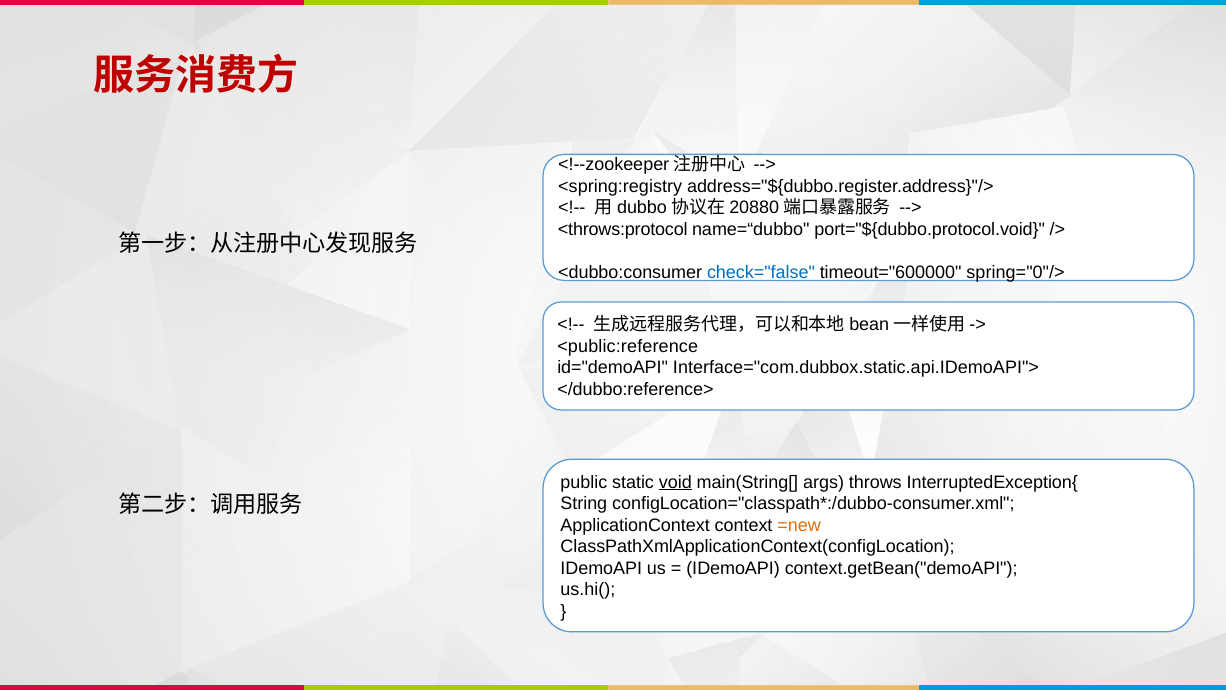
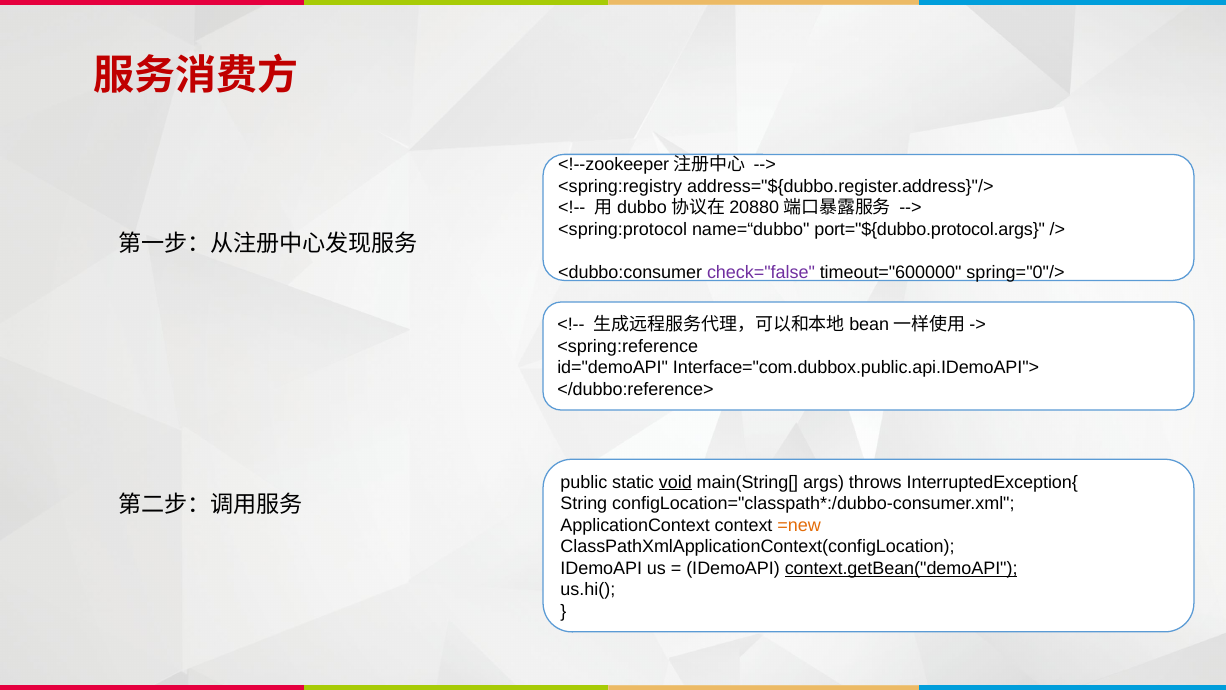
<throws:protocol: <throws:protocol -> <spring:protocol
port="${dubbo.protocol.void: port="${dubbo.protocol.void -> port="${dubbo.protocol.args
check="false colour: blue -> purple
<public:reference: <public:reference -> <spring:reference
Interface="com.dubbox.static.api.IDemoAPI">: Interface="com.dubbox.static.api.IDemoAPI"> -> Interface="com.dubbox.public.api.IDemoAPI">
context.getBean("demoAPI underline: none -> present
